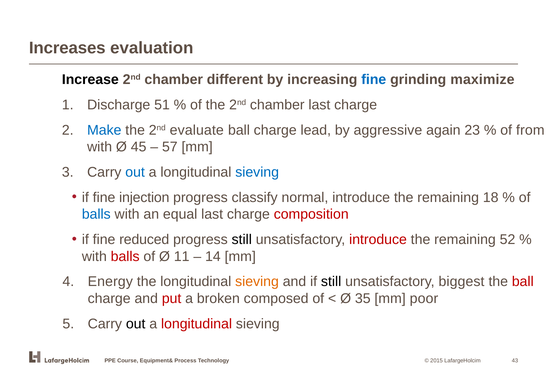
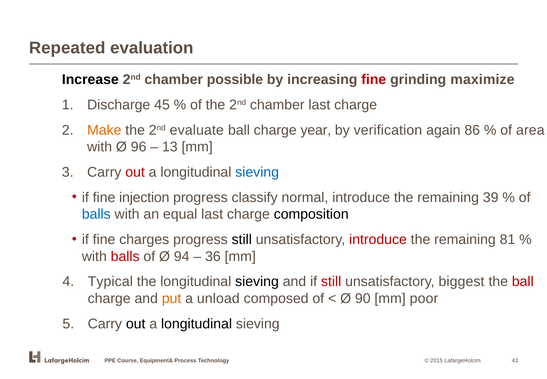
Increases: Increases -> Repeated
different: different -> possible
fine at (374, 79) colour: blue -> red
51: 51 -> 45
Make colour: blue -> orange
lead: lead -> year
aggressive: aggressive -> verification
23: 23 -> 86
from: from -> area
45: 45 -> 96
57: 57 -> 13
out at (135, 172) colour: blue -> red
18: 18 -> 39
composition colour: red -> black
reduced: reduced -> charges
52: 52 -> 81
11: 11 -> 94
14: 14 -> 36
Energy: Energy -> Typical
sieving at (257, 281) colour: orange -> black
still at (331, 281) colour: black -> red
put colour: red -> orange
broken: broken -> unload
35: 35 -> 90
longitudinal at (197, 324) colour: red -> black
